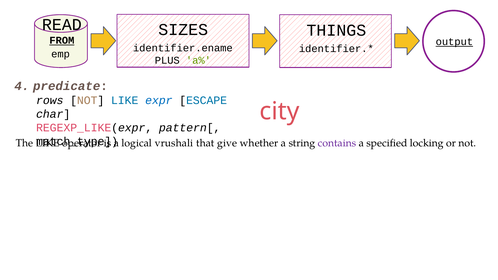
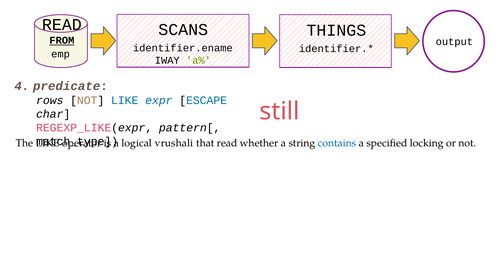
SIZES: SIZES -> SCANS
output underline: present -> none
PLUS: PLUS -> IWAY
city: city -> still
that give: give -> read
contains colour: purple -> blue
